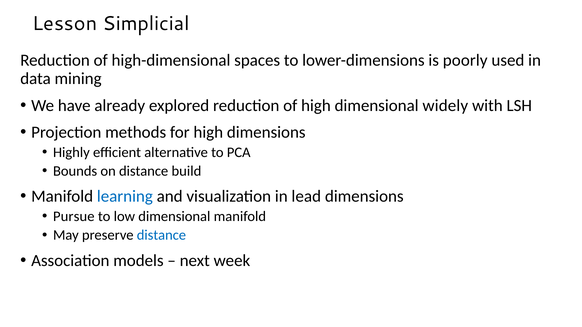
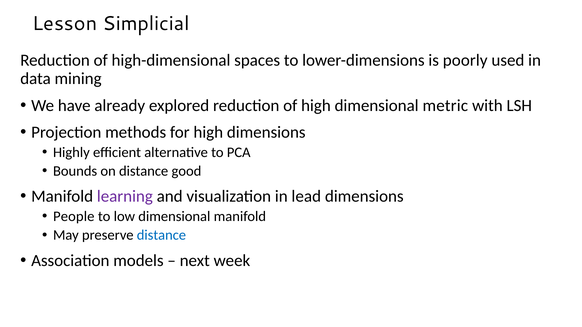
widely: widely -> metric
build: build -> good
learning colour: blue -> purple
Pursue: Pursue -> People
